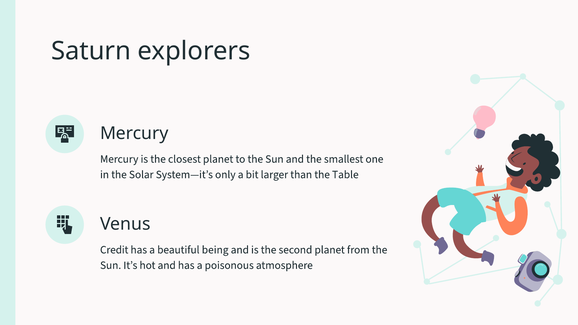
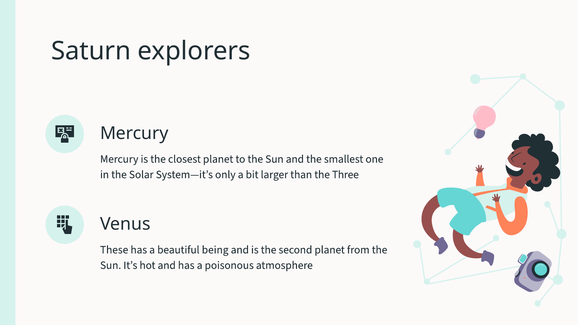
Table: Table -> Three
Credit: Credit -> These
